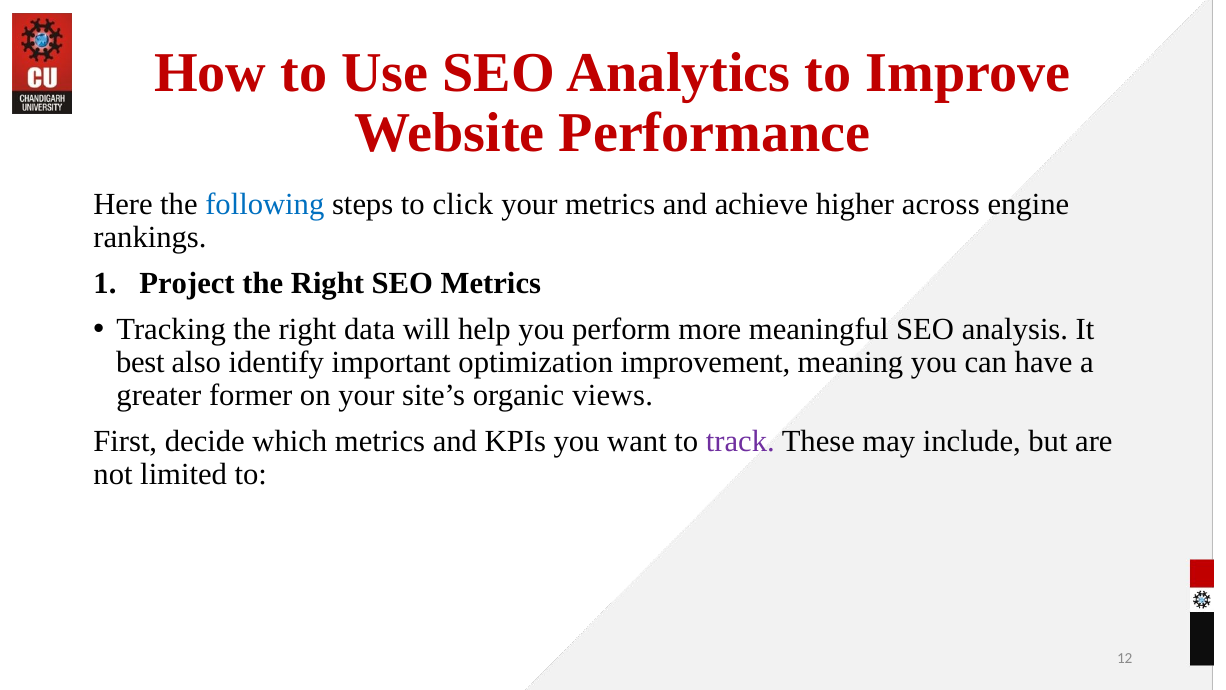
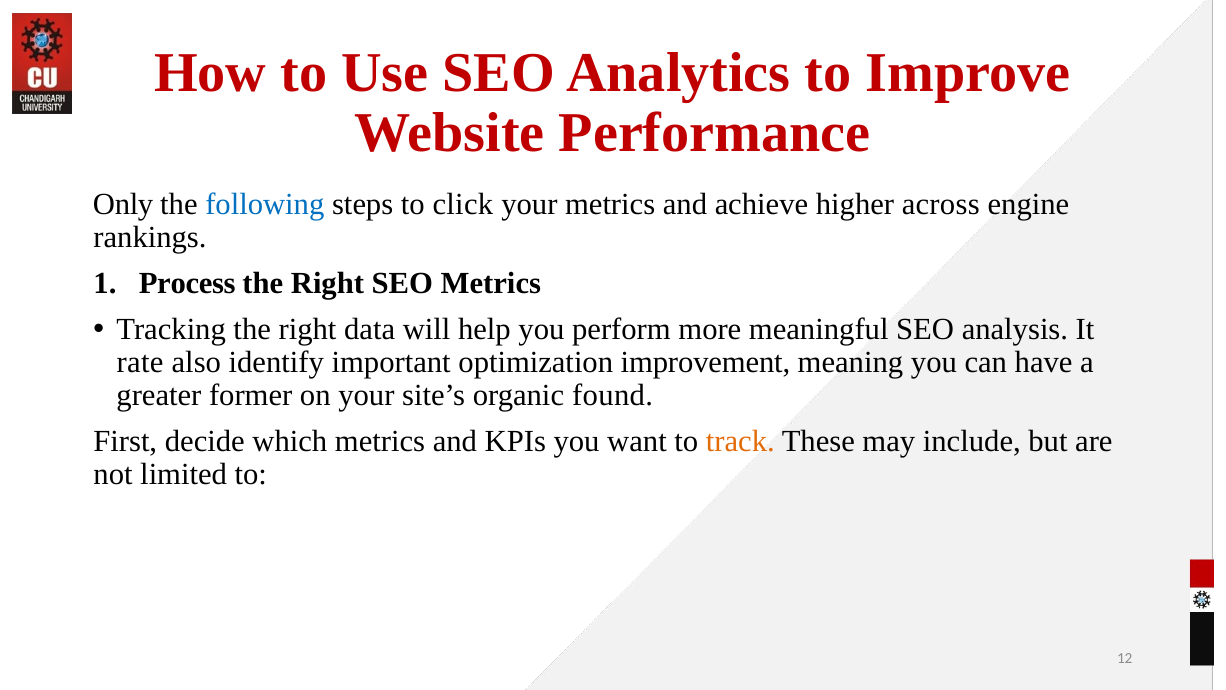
Here: Here -> Only
Project: Project -> Process
best: best -> rate
views: views -> found
track colour: purple -> orange
